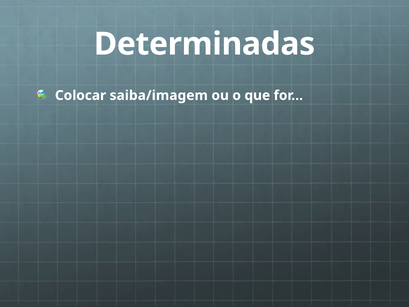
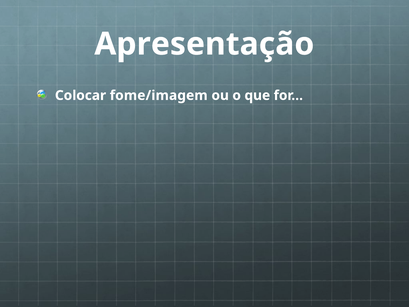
Determinadas: Determinadas -> Apresentação
saiba/imagem: saiba/imagem -> fome/imagem
